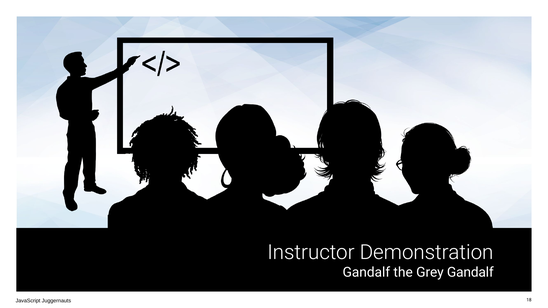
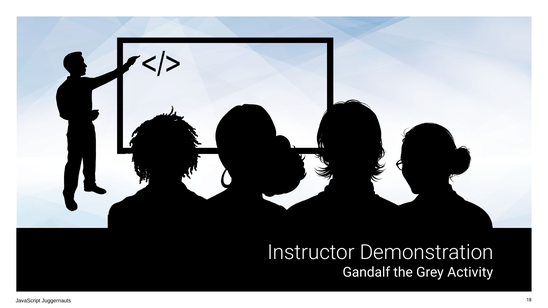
Grey Gandalf: Gandalf -> Activity
